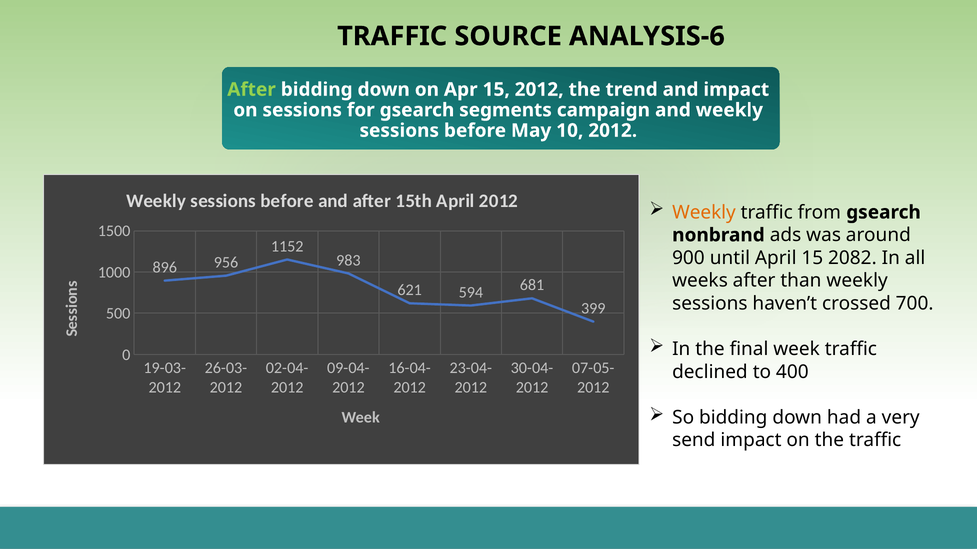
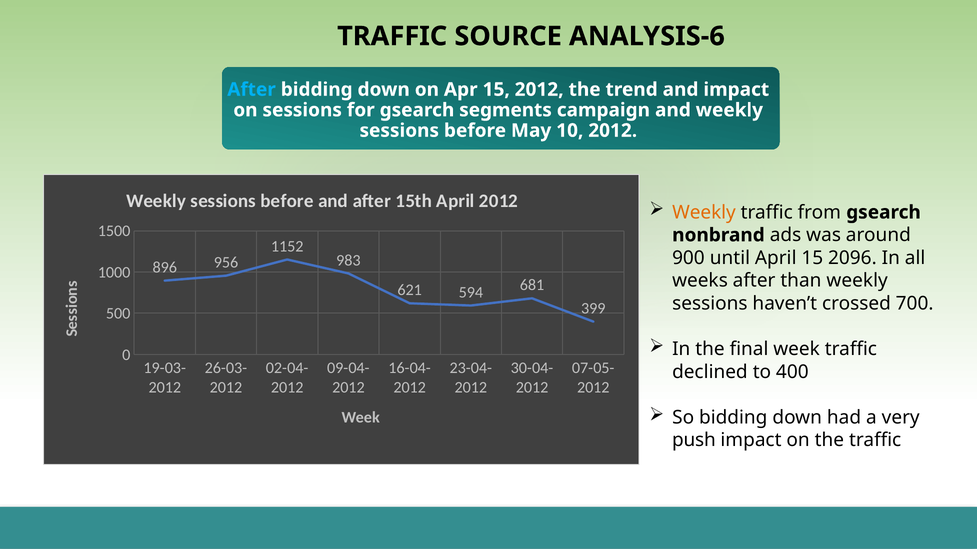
After at (252, 90) colour: light green -> light blue
2082: 2082 -> 2096
send: send -> push
